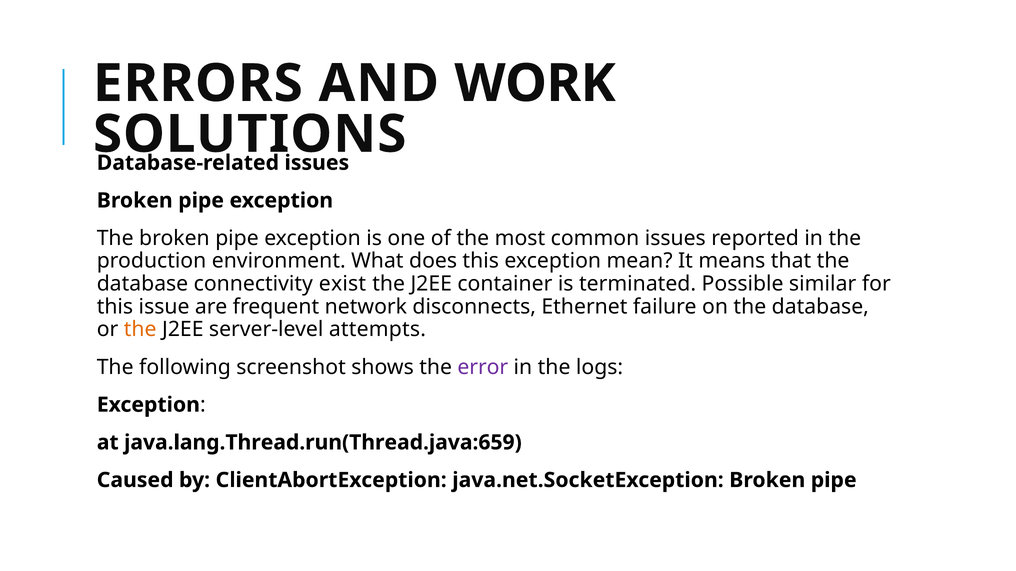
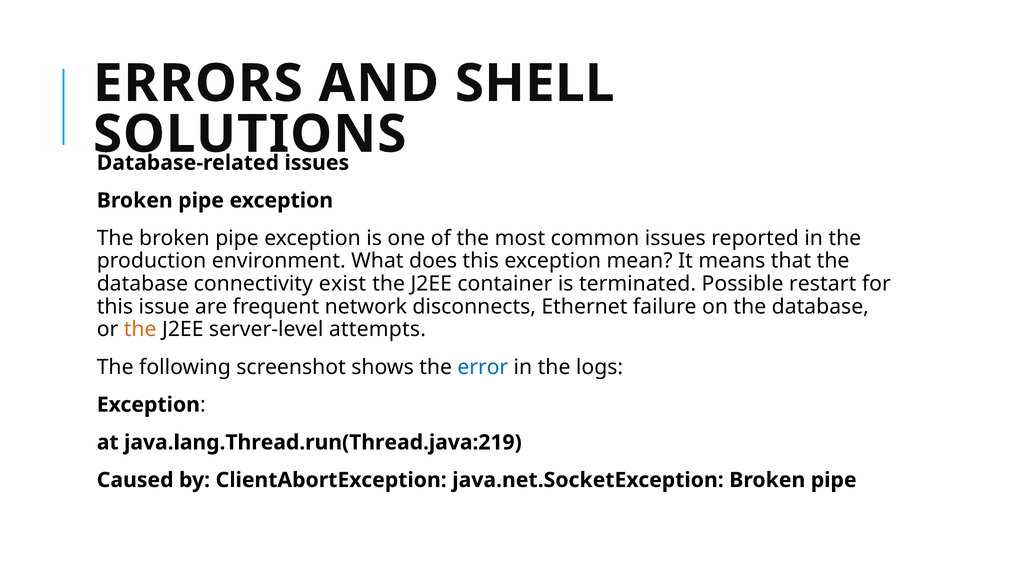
WORK: WORK -> SHELL
similar: similar -> restart
error colour: purple -> blue
java.lang.Thread.run(Thread.java:659: java.lang.Thread.run(Thread.java:659 -> java.lang.Thread.run(Thread.java:219
